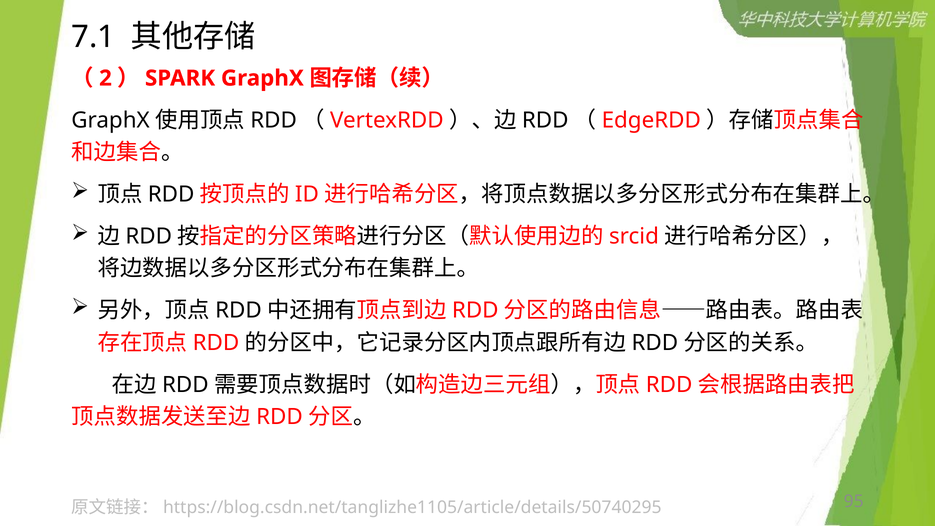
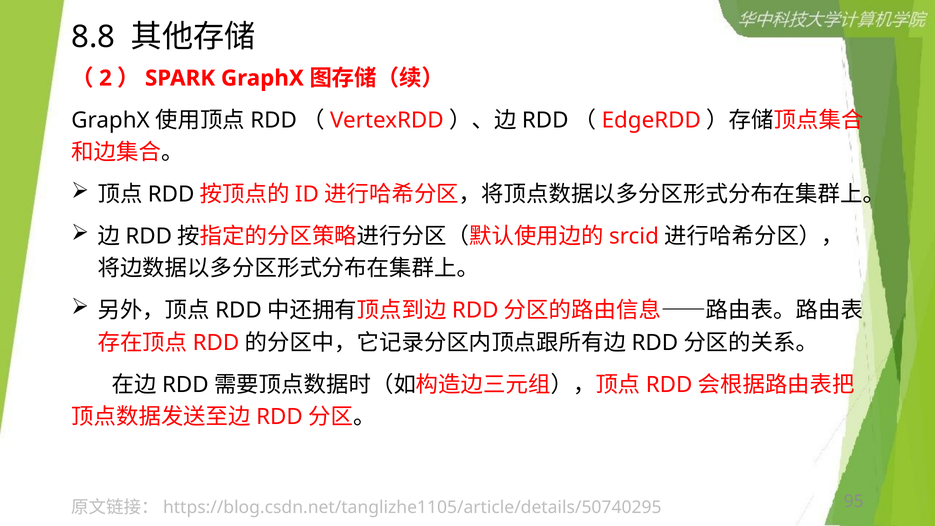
7.1: 7.1 -> 8.8
